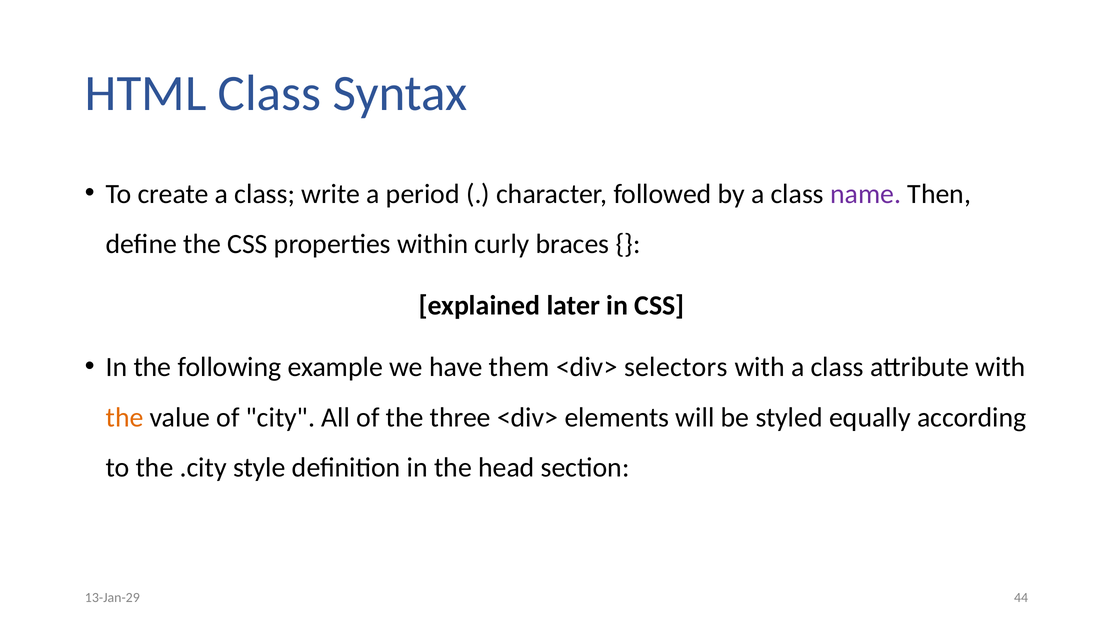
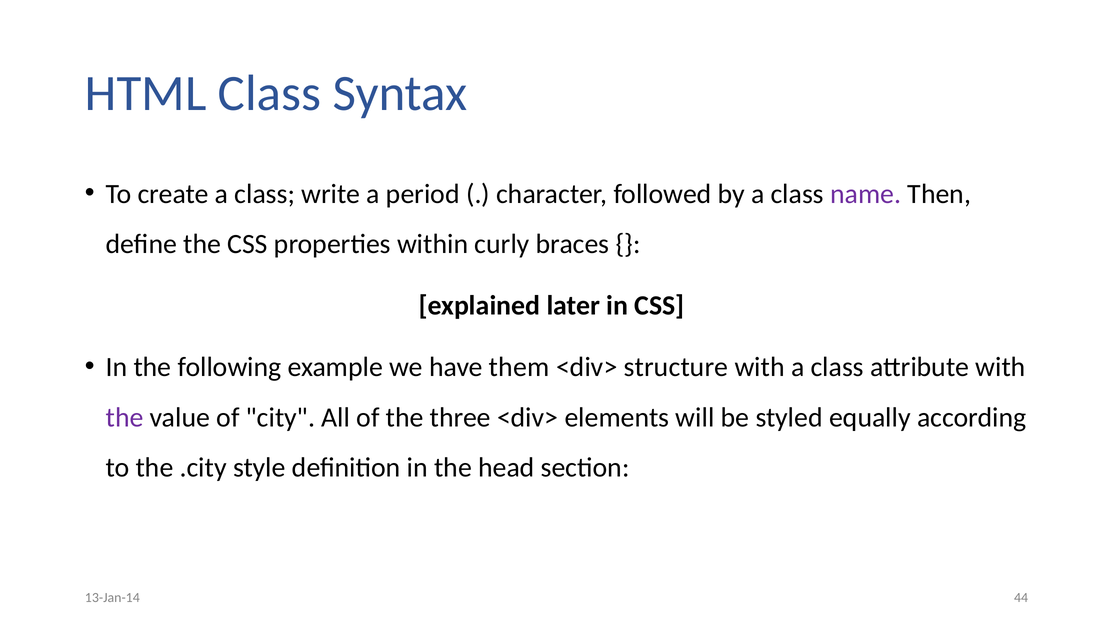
selectors: selectors -> structure
the at (125, 417) colour: orange -> purple
13-Jan-29: 13-Jan-29 -> 13-Jan-14
